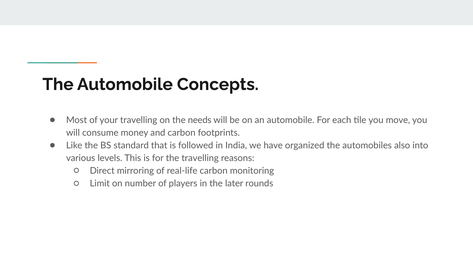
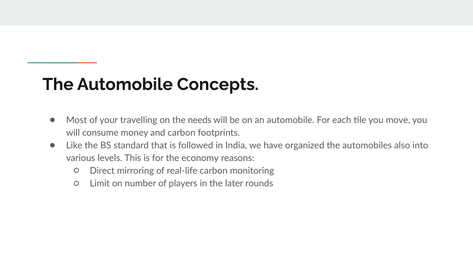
the travelling: travelling -> economy
